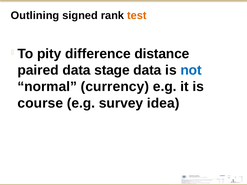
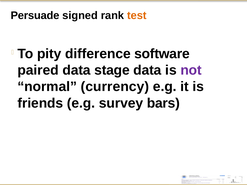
Outlining: Outlining -> Persuade
distance: distance -> software
not colour: blue -> purple
course: course -> friends
idea: idea -> bars
